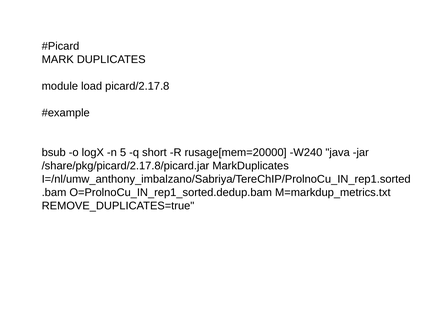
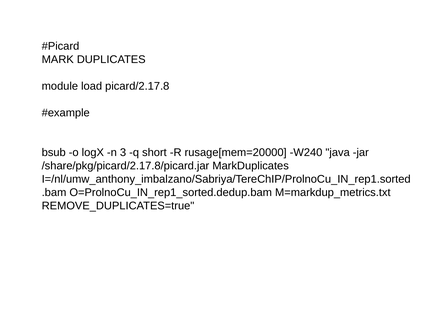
5: 5 -> 3
